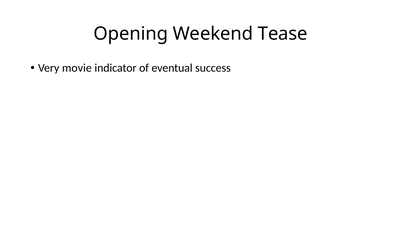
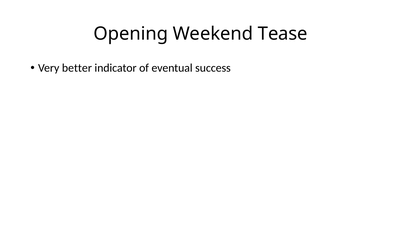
movie: movie -> better
